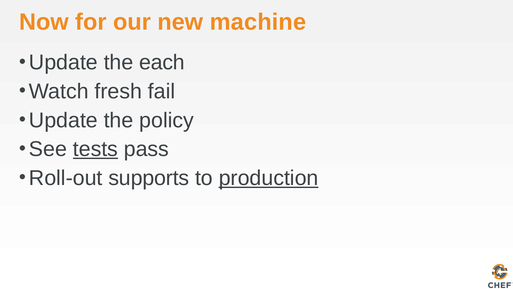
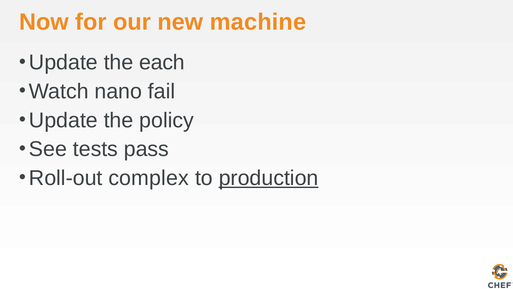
fresh: fresh -> nano
tests underline: present -> none
supports: supports -> complex
